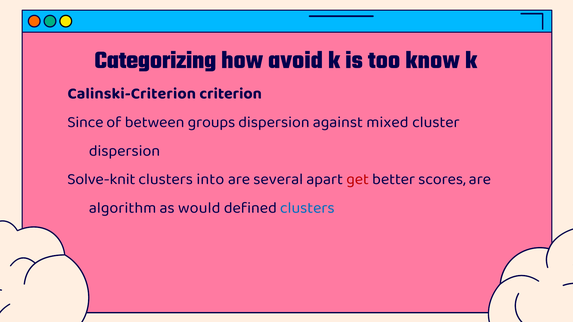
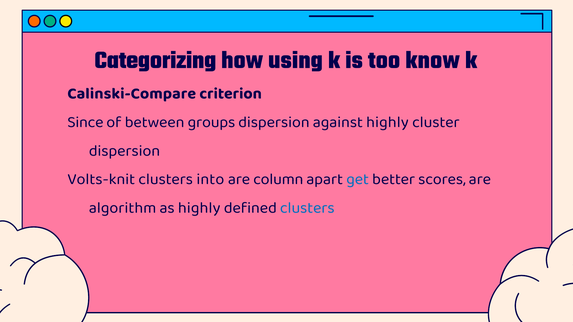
avoid: avoid -> using
Calinski-Criterion: Calinski-Criterion -> Calinski-Compare
against mixed: mixed -> highly
Solve-knit: Solve-knit -> Volts-knit
several: several -> column
get colour: red -> blue
as would: would -> highly
